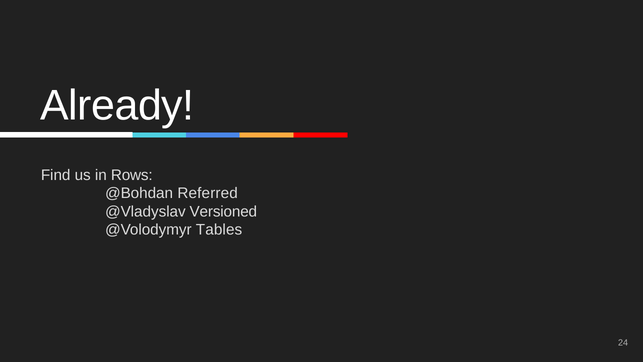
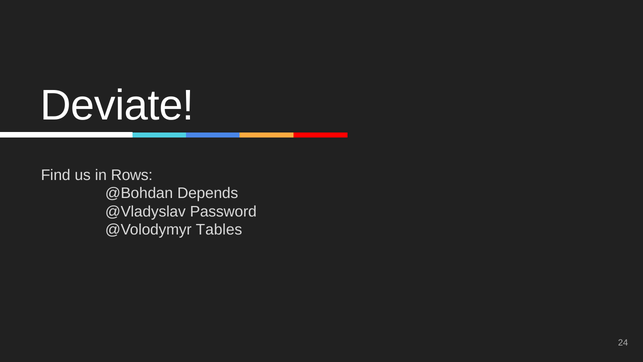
Already: Already -> Deviate
Referred: Referred -> Depends
Versioned: Versioned -> Password
